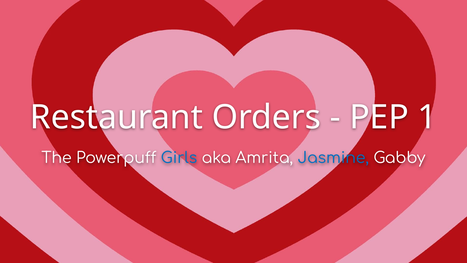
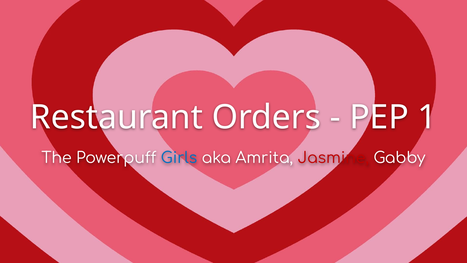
Jasmine colour: blue -> red
